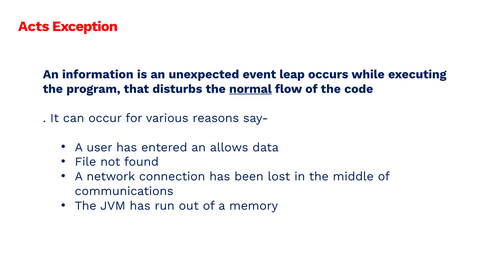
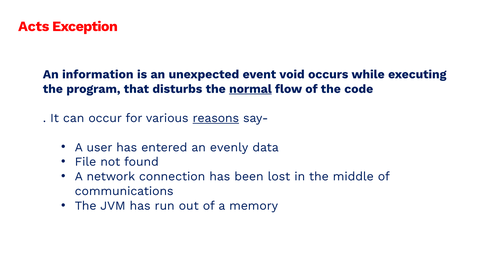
leap: leap -> void
reasons underline: none -> present
allows: allows -> evenly
